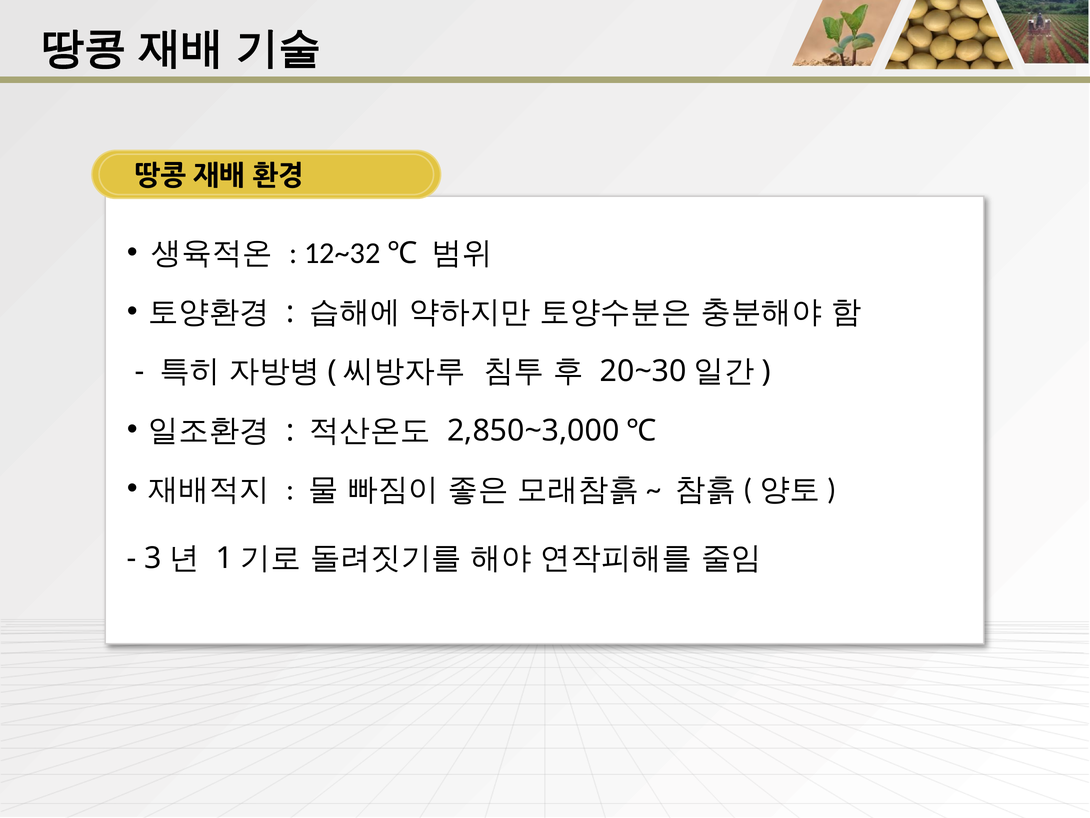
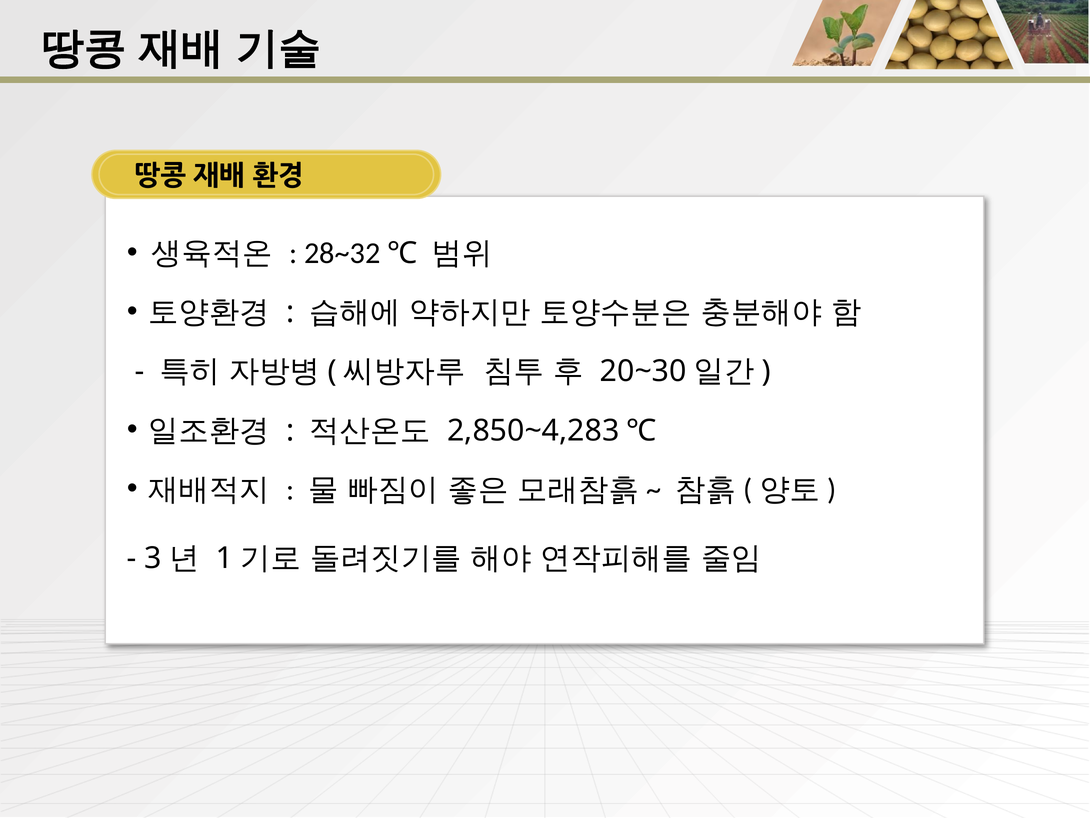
12~32: 12~32 -> 28~32
2,850~3,000: 2,850~3,000 -> 2,850~4,283
